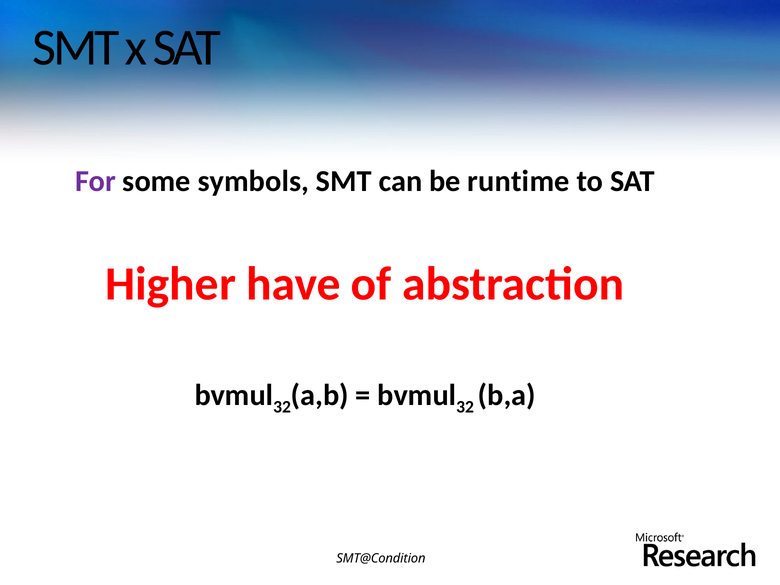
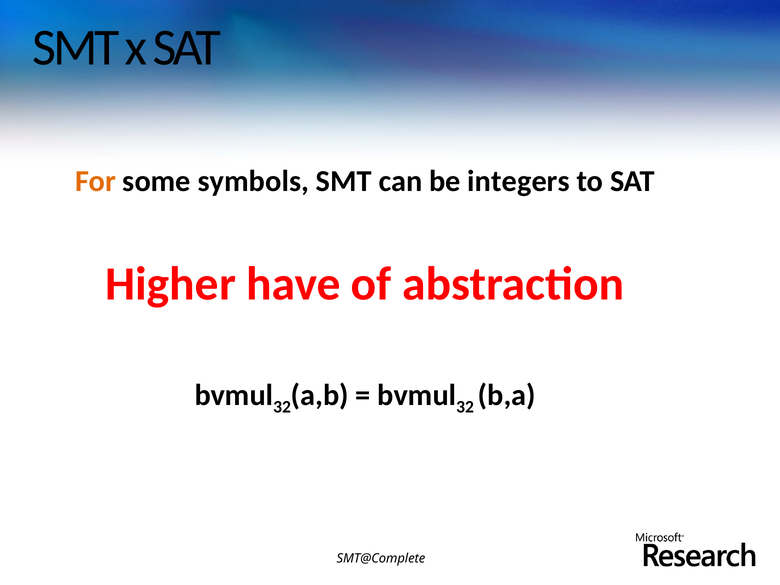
For colour: purple -> orange
runtime: runtime -> integers
SMT@Condition: SMT@Condition -> SMT@Complete
